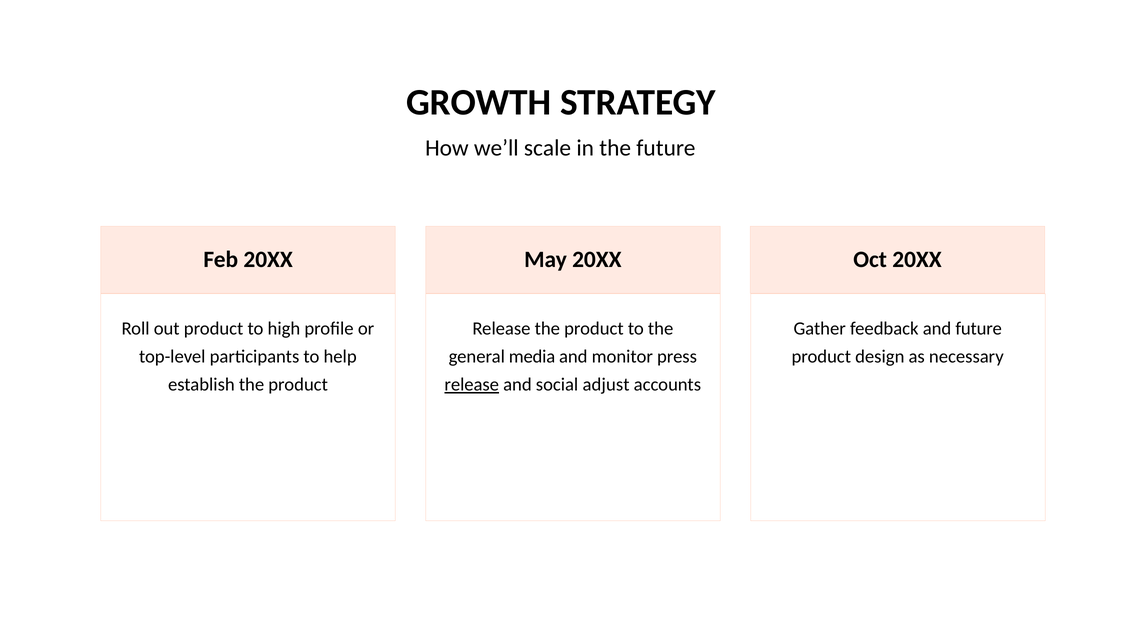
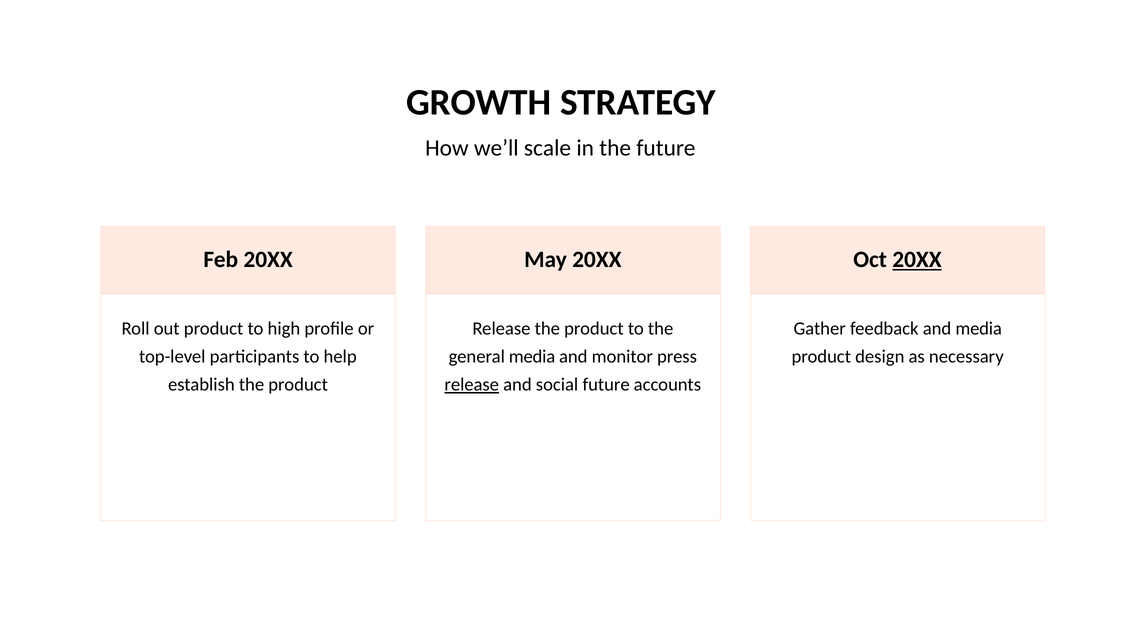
20XX at (917, 260) underline: none -> present
and future: future -> media
social adjust: adjust -> future
